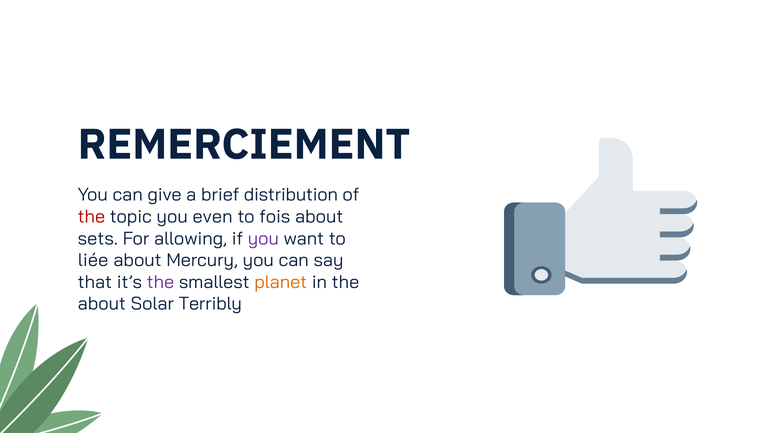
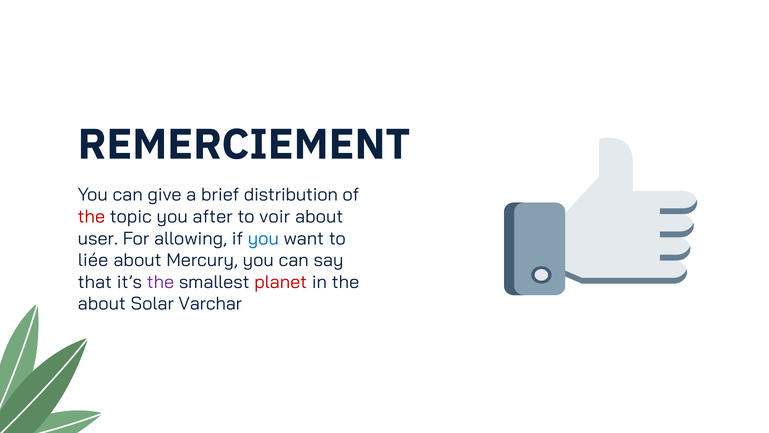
even: even -> after
fois: fois -> voir
sets: sets -> user
you at (263, 238) colour: purple -> blue
planet colour: orange -> red
Terribly: Terribly -> Varchar
